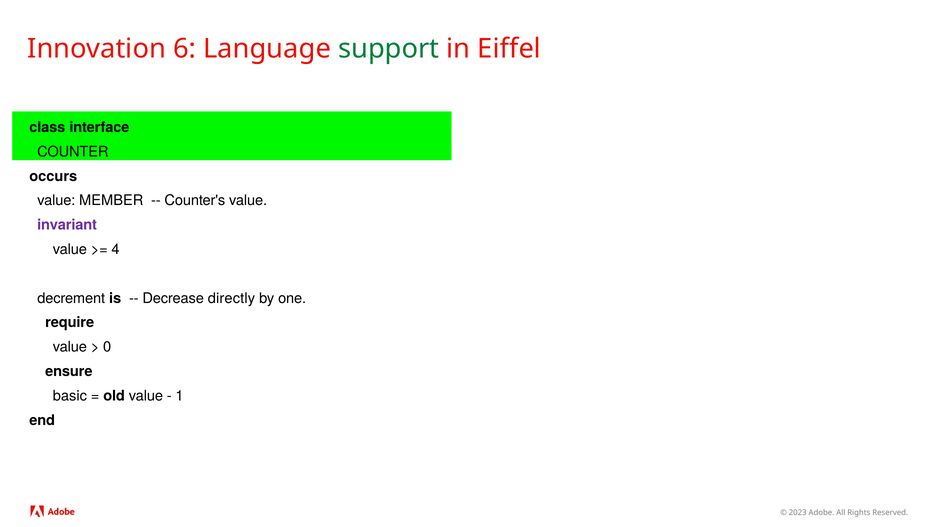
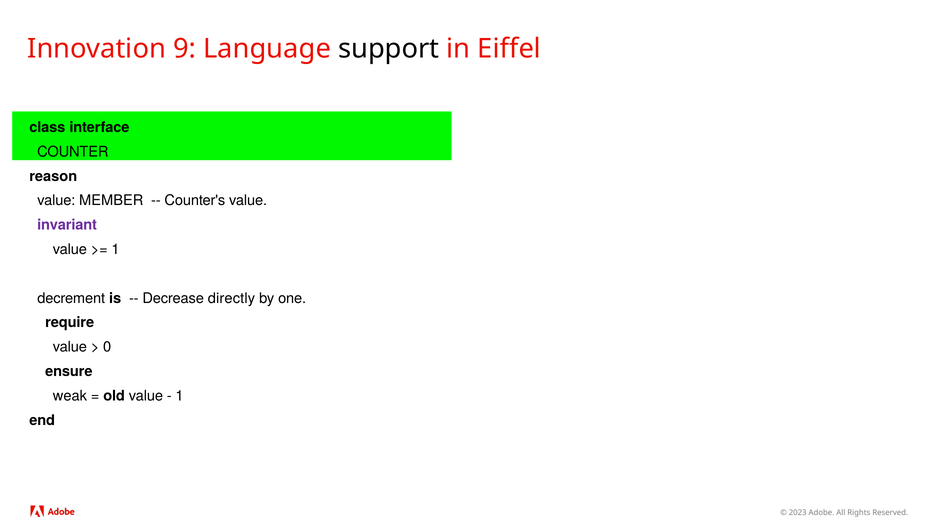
6: 6 -> 9
support colour: green -> black
occurs: occurs -> reason
4 at (116, 249): 4 -> 1
basic: basic -> weak
